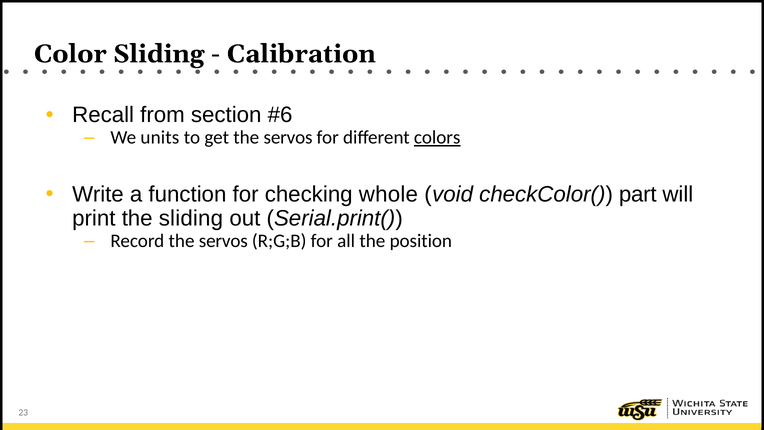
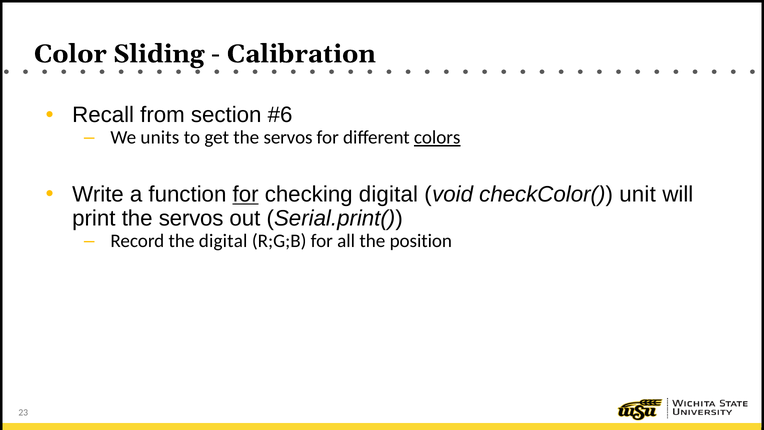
for at (246, 194) underline: none -> present
checking whole: whole -> digital
part: part -> unit
print the sliding: sliding -> servos
Record the servos: servos -> digital
